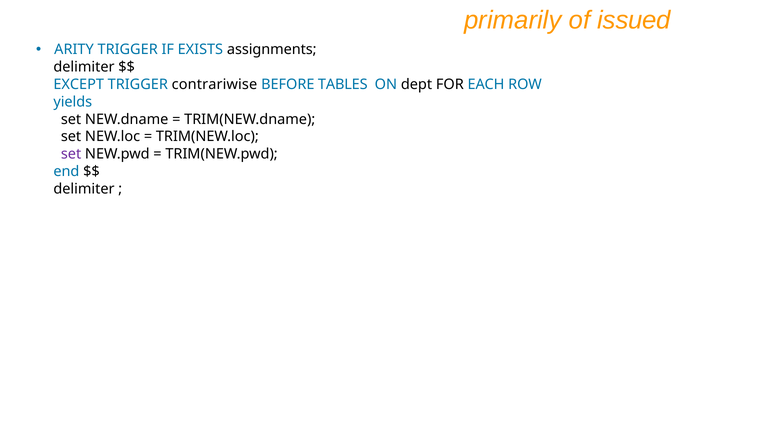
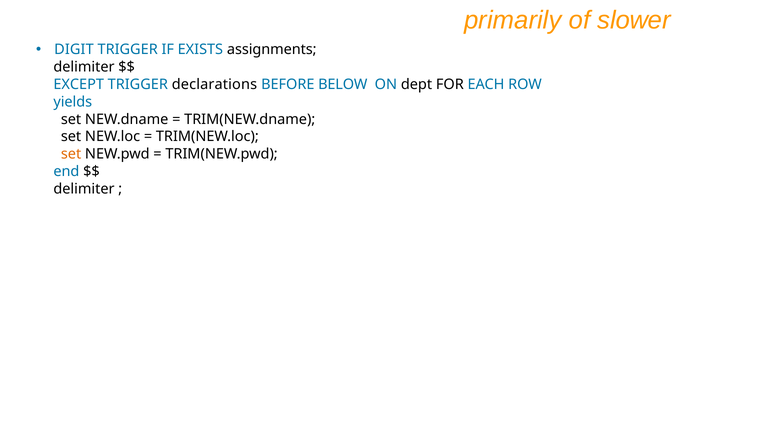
issued: issued -> slower
ARITY: ARITY -> DIGIT
contrariwise: contrariwise -> declarations
TABLES: TABLES -> BELOW
set at (71, 154) colour: purple -> orange
